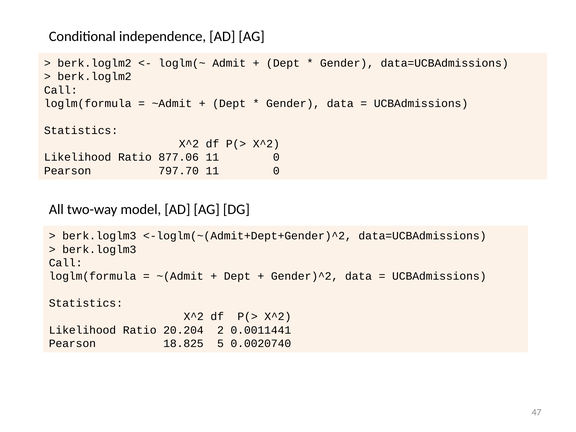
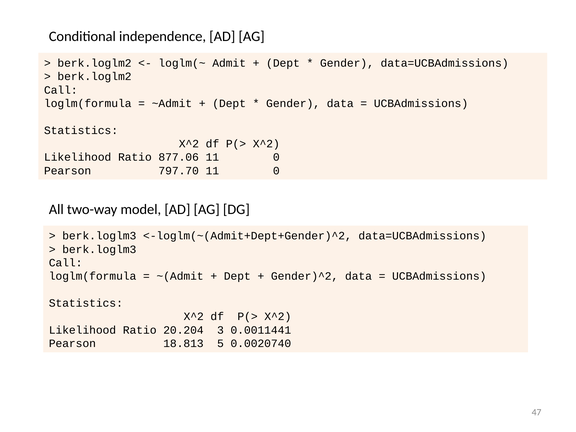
2: 2 -> 3
18.825: 18.825 -> 18.813
